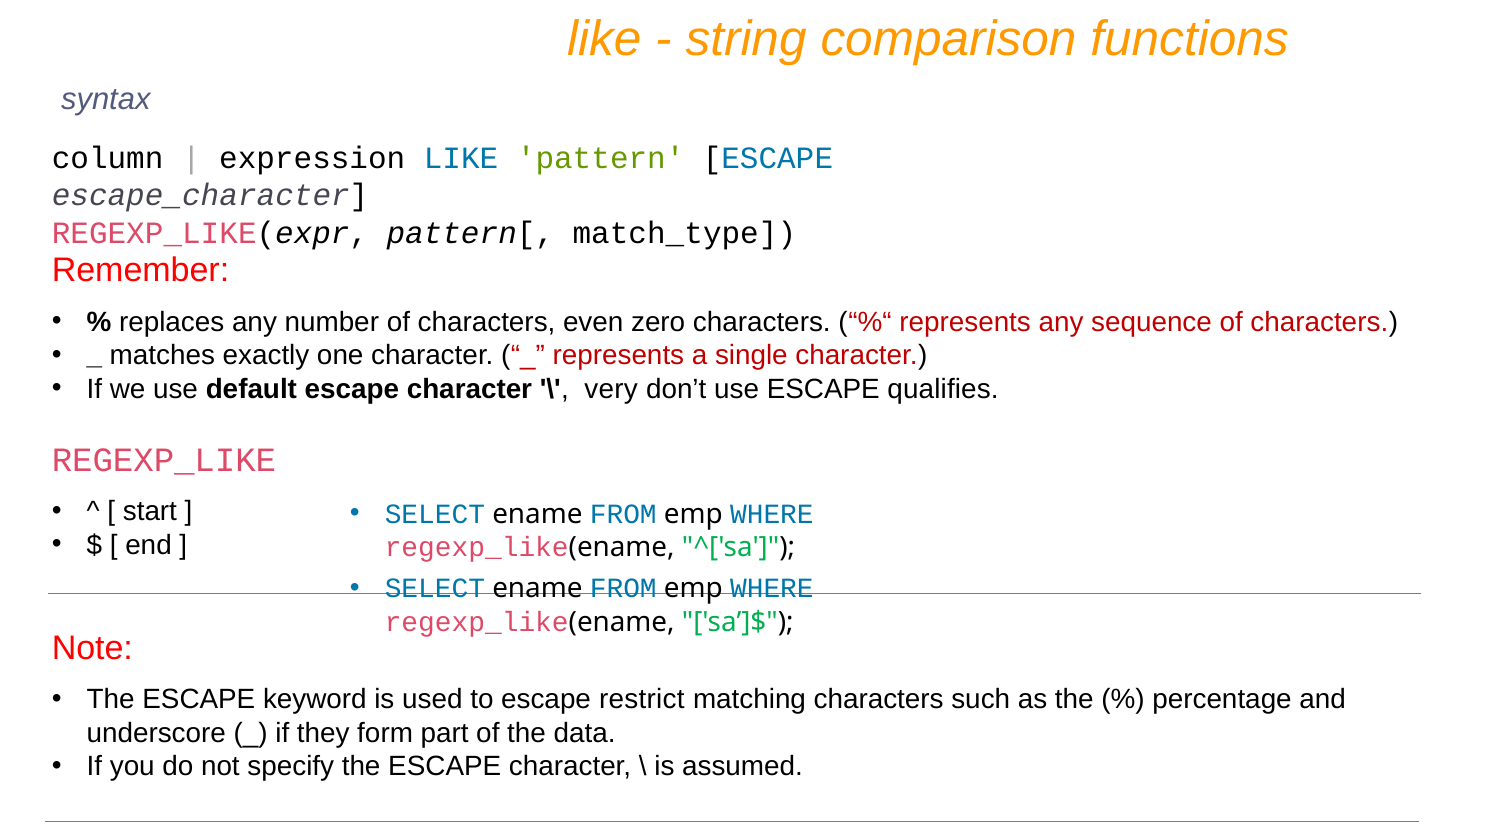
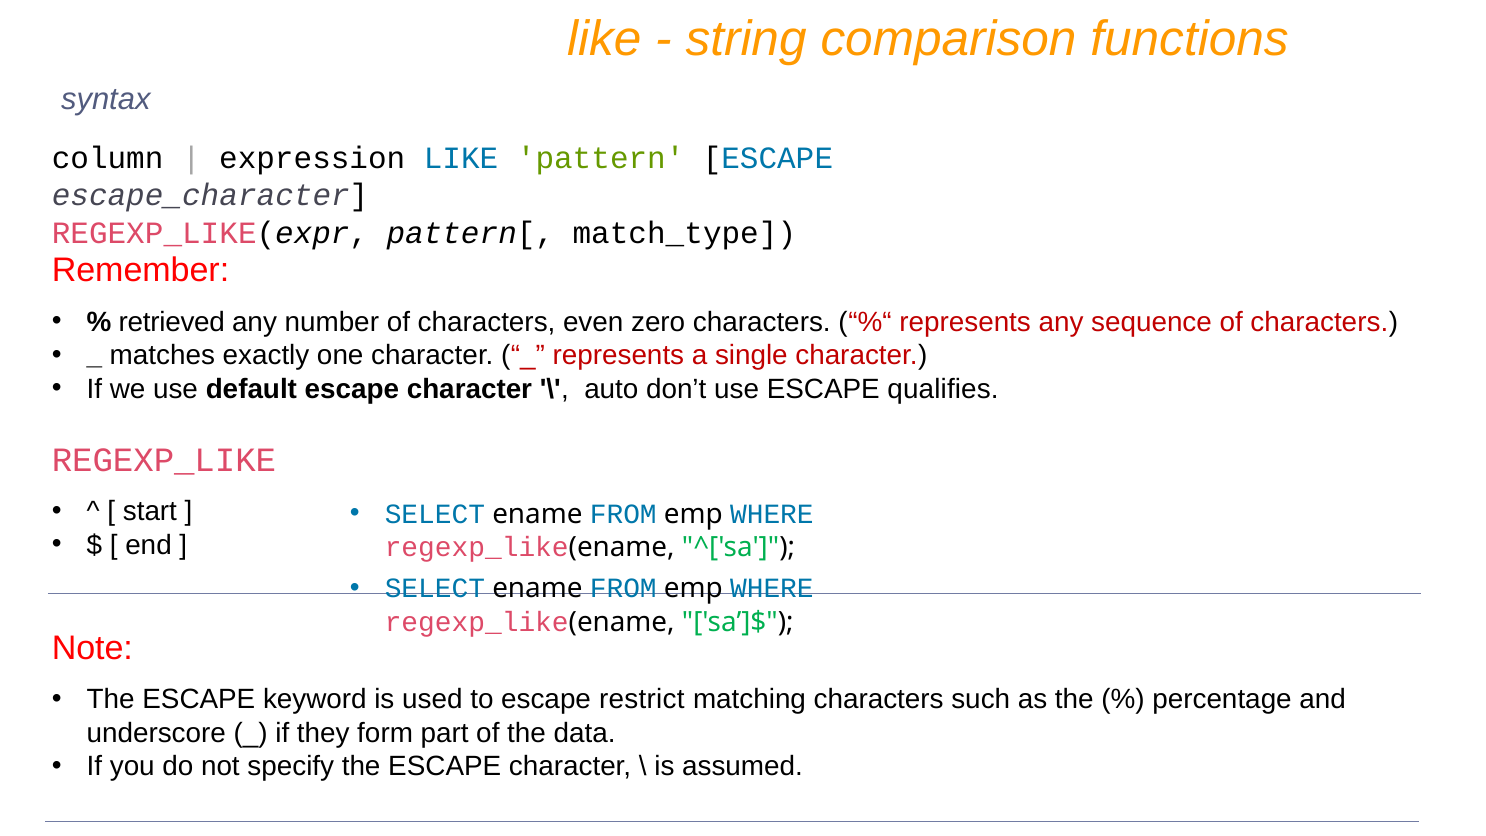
replaces: replaces -> retrieved
very: very -> auto
